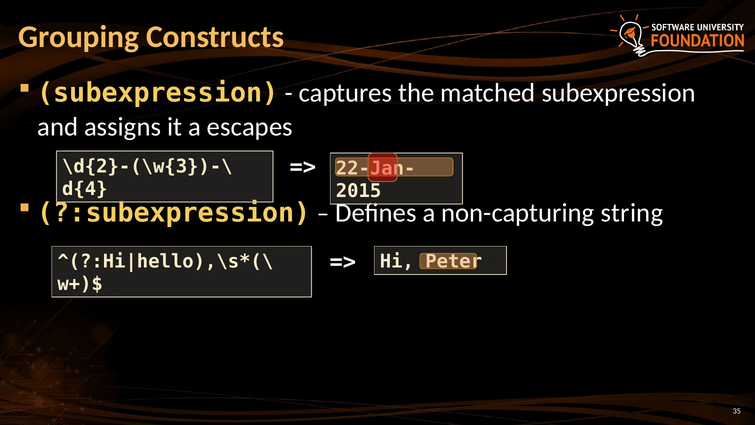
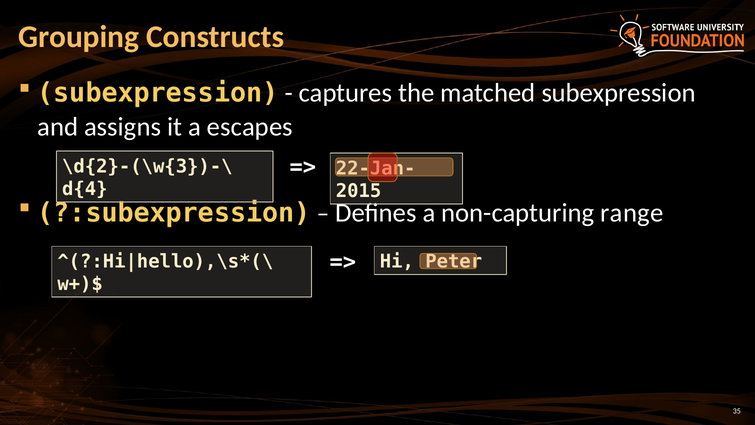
string: string -> range
